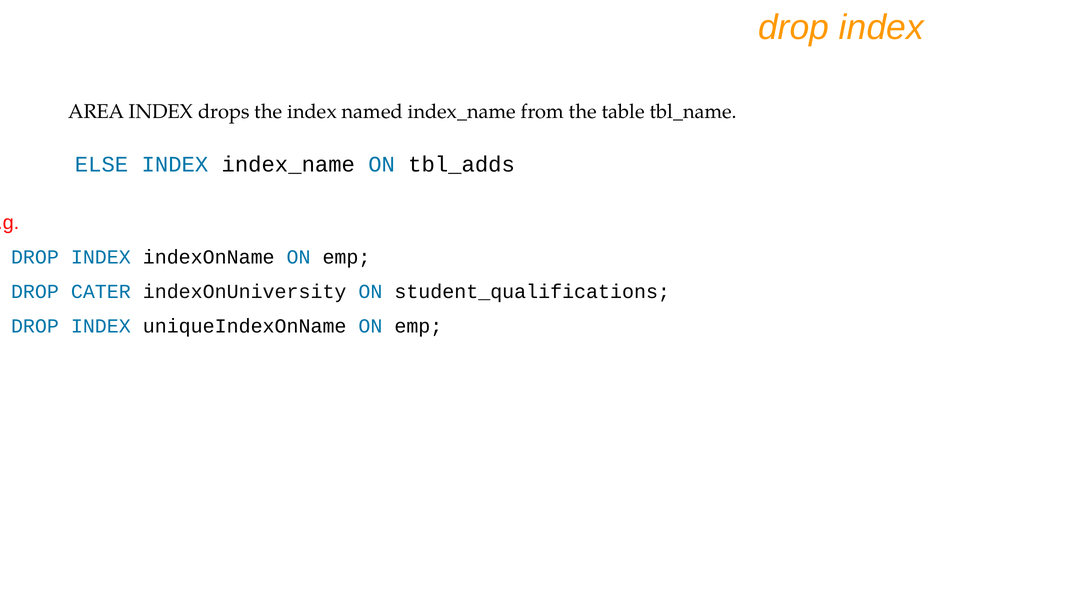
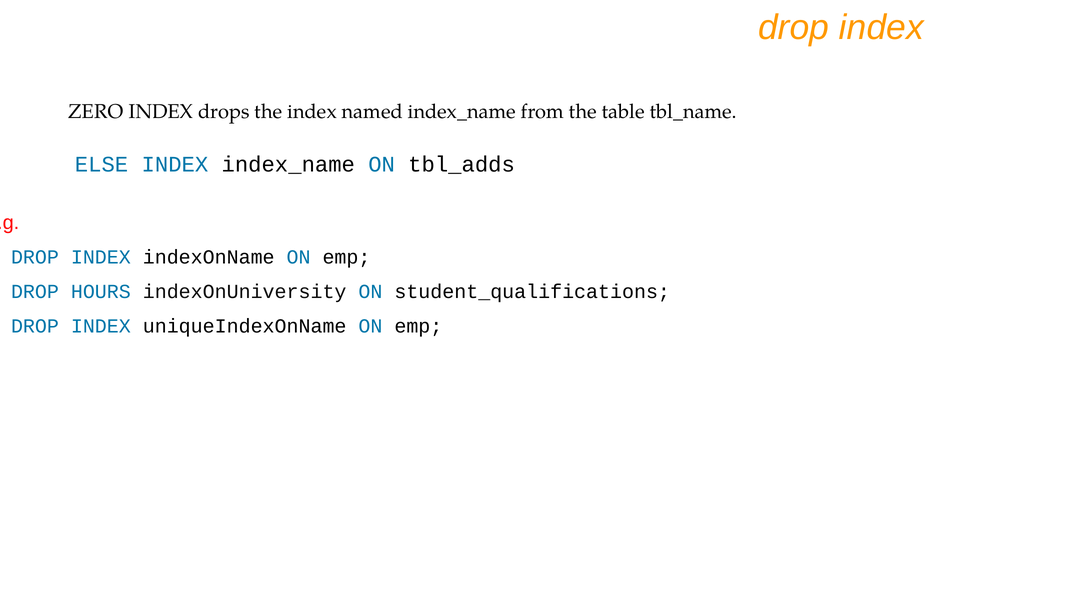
AREA: AREA -> ZERO
CATER: CATER -> HOURS
